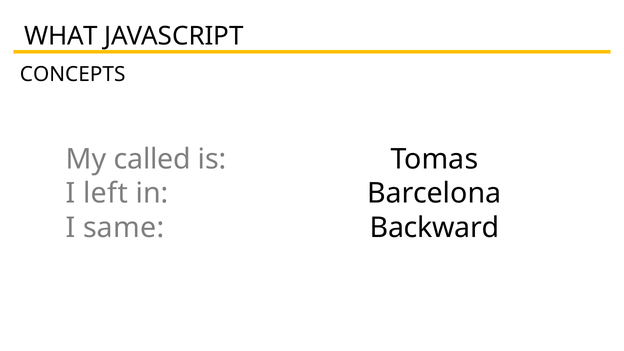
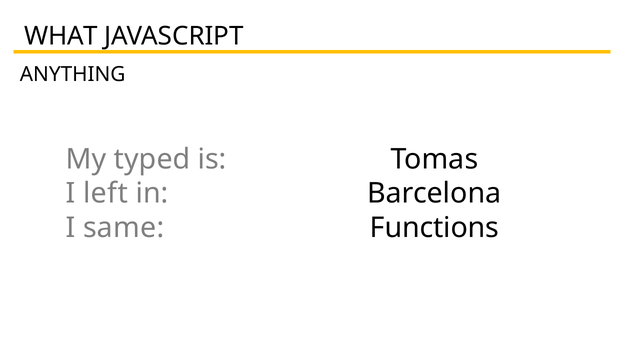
CONCEPTS: CONCEPTS -> ANYTHING
called: called -> typed
Backward: Backward -> Functions
